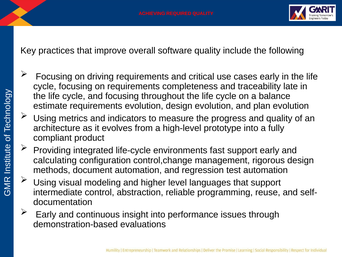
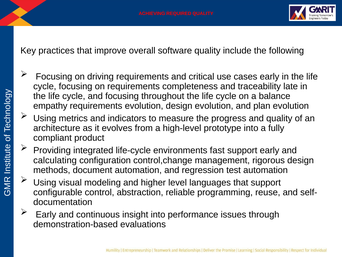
estimate: estimate -> empathy
intermediate: intermediate -> configurable
